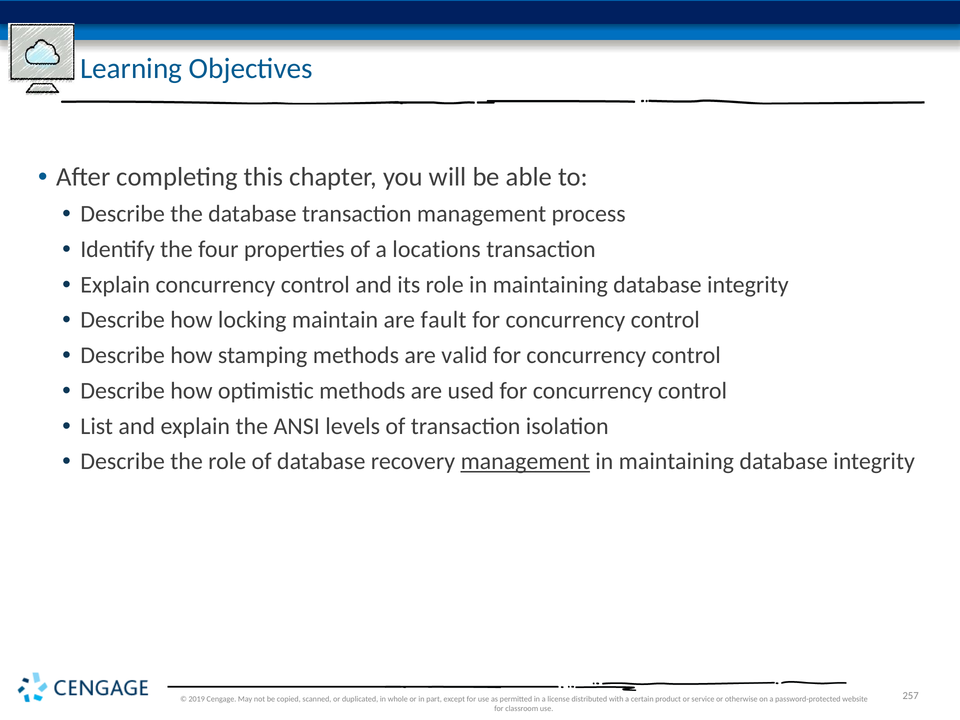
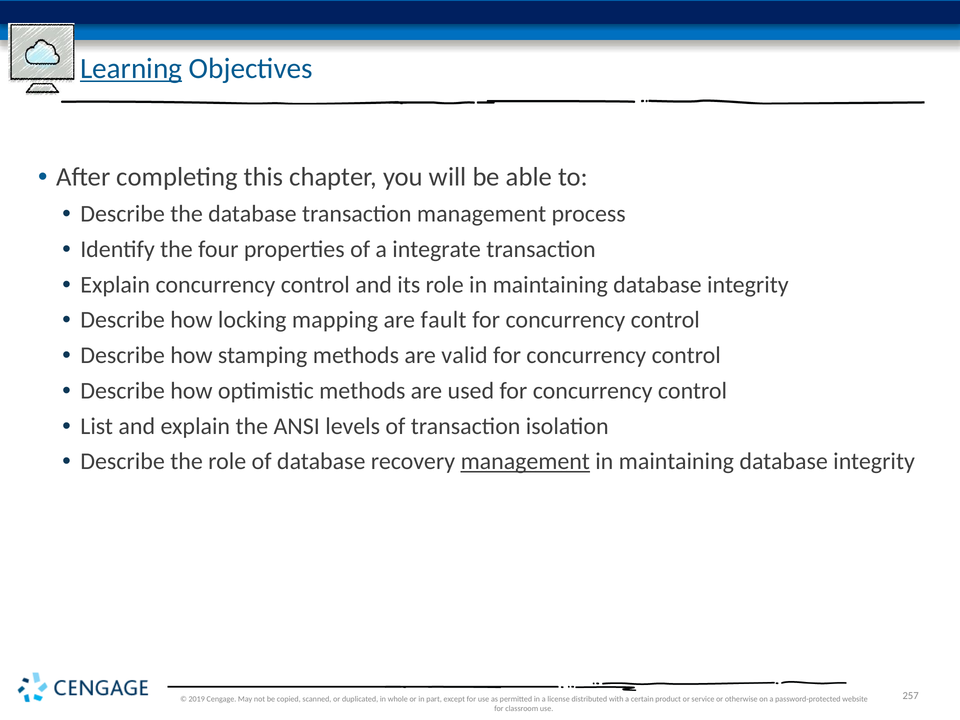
Learning underline: none -> present
locations: locations -> integrate
maintain: maintain -> mapping
